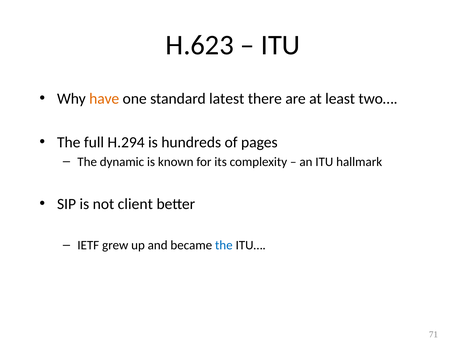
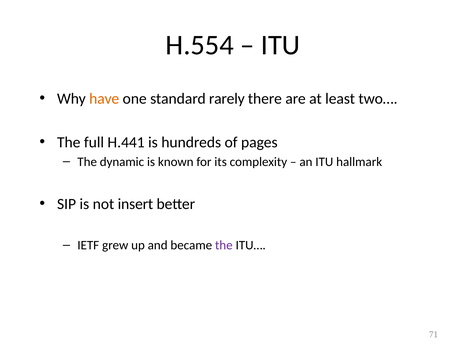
H.623: H.623 -> H.554
latest: latest -> rarely
H.294: H.294 -> H.441
client: client -> insert
the at (224, 245) colour: blue -> purple
